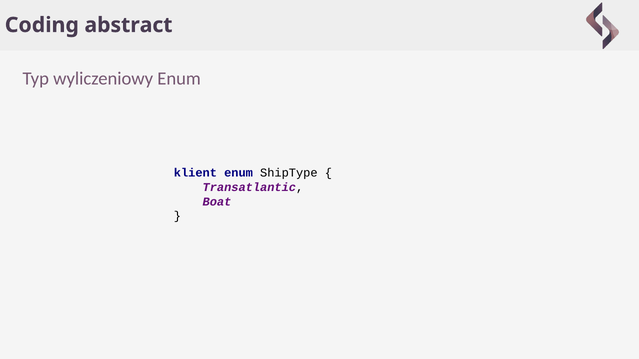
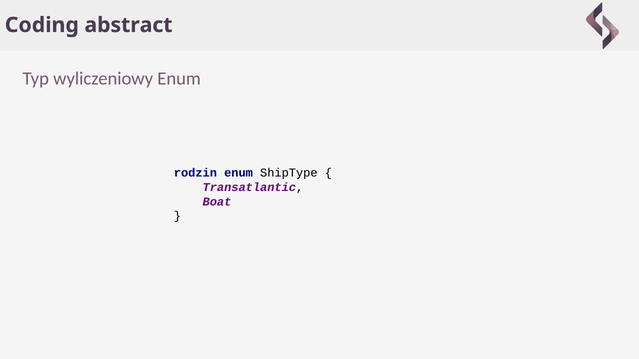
klient: klient -> rodzin
